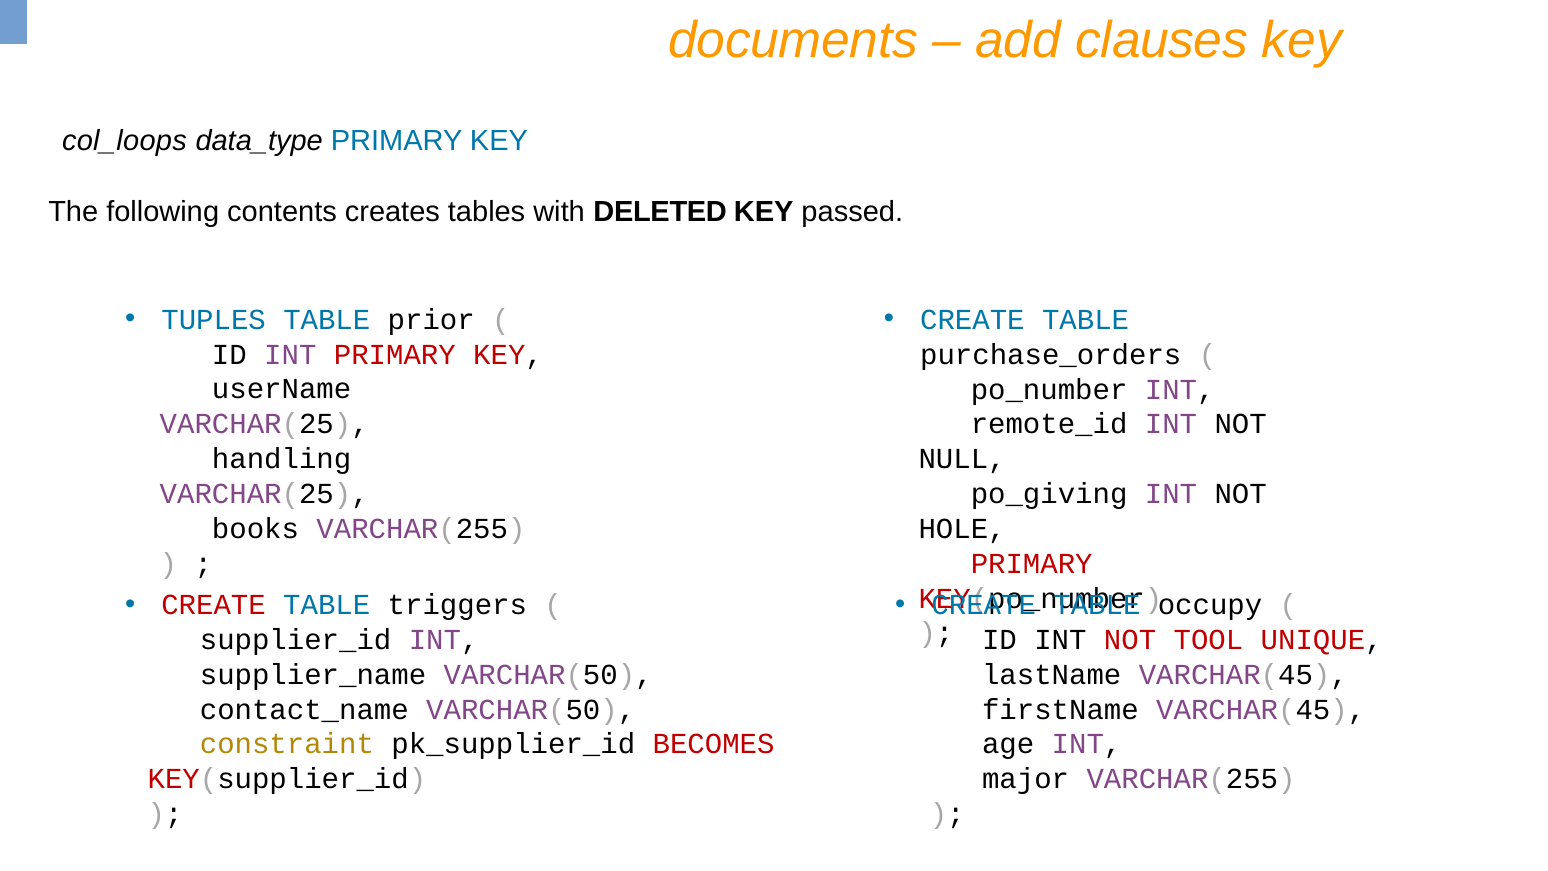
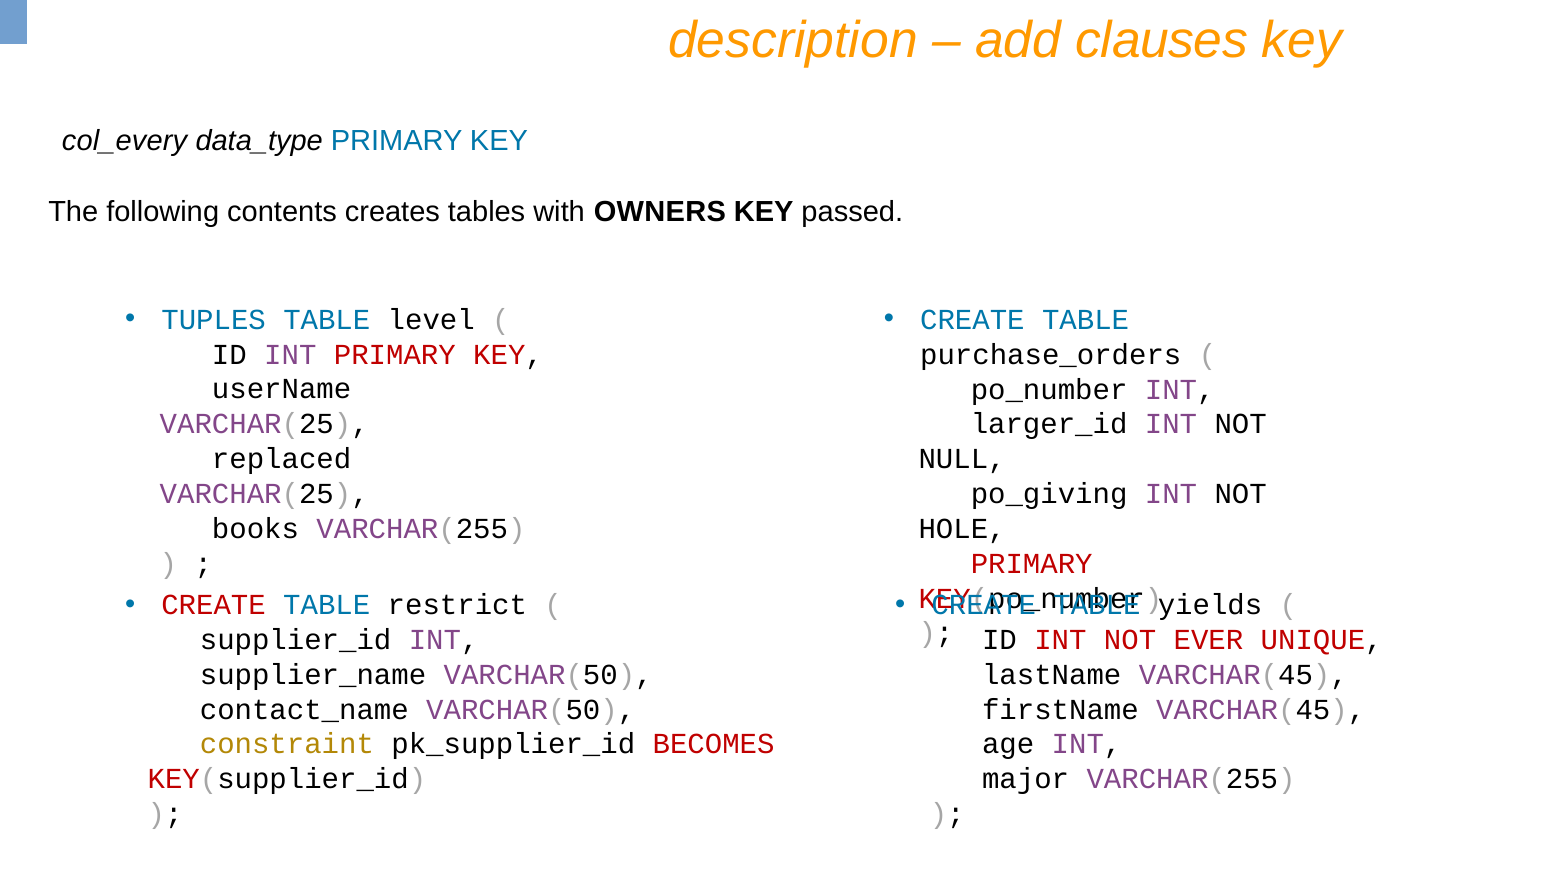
documents: documents -> description
col_loops: col_loops -> col_every
DELETED: DELETED -> OWNERS
prior: prior -> level
remote_id: remote_id -> larger_id
handling: handling -> replaced
triggers: triggers -> restrict
occupy: occupy -> yields
INT at (1060, 640) colour: black -> red
TOOL: TOOL -> EVER
